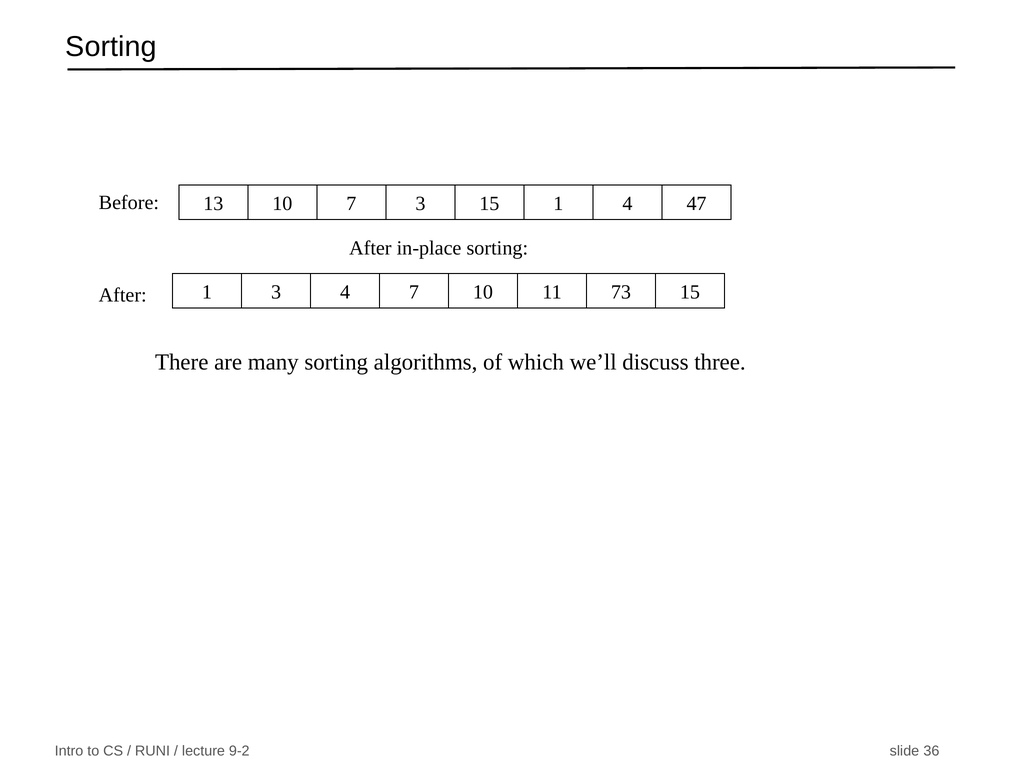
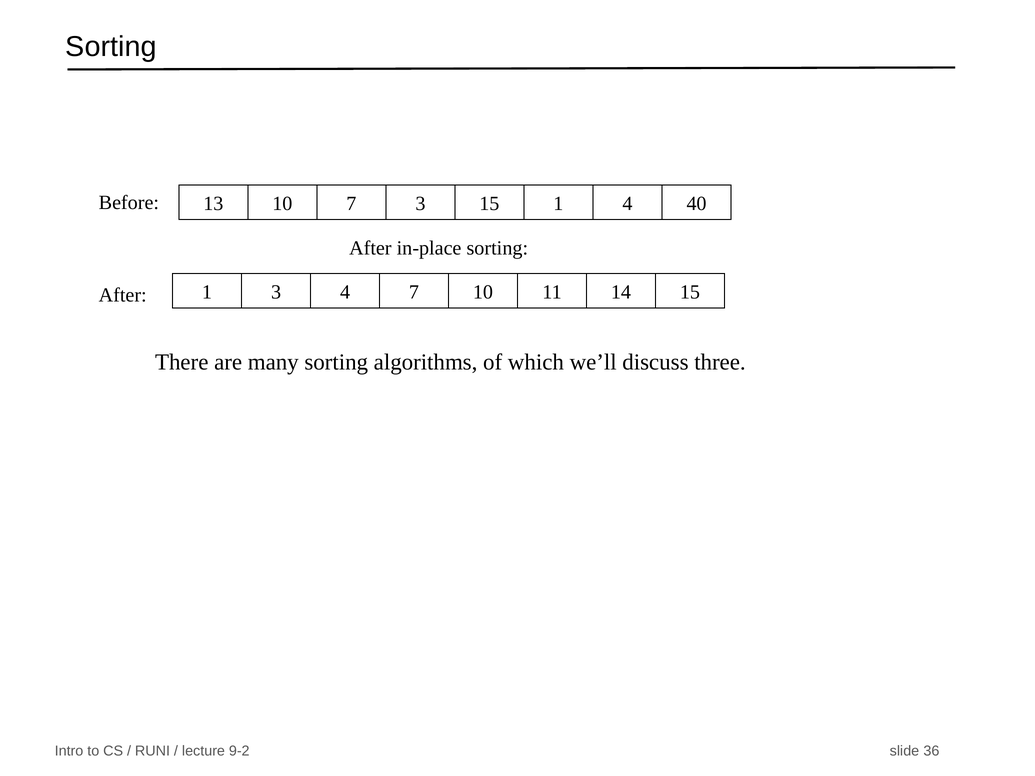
47: 47 -> 40
73: 73 -> 14
